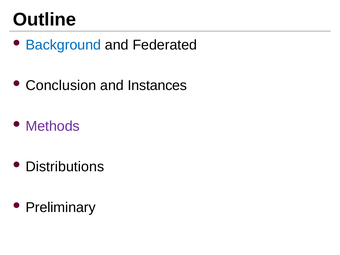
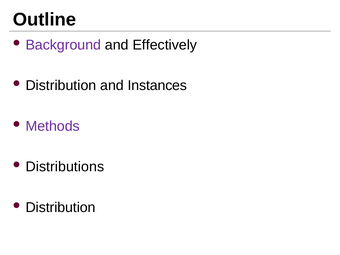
Background colour: blue -> purple
Federated: Federated -> Effectively
Conclusion at (61, 86): Conclusion -> Distribution
Preliminary at (61, 207): Preliminary -> Distribution
